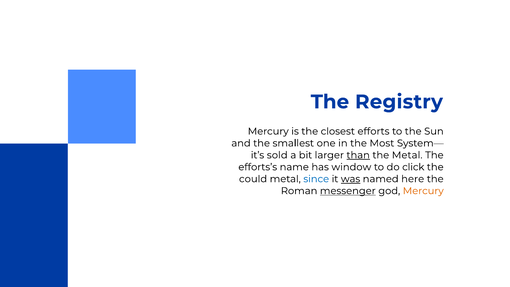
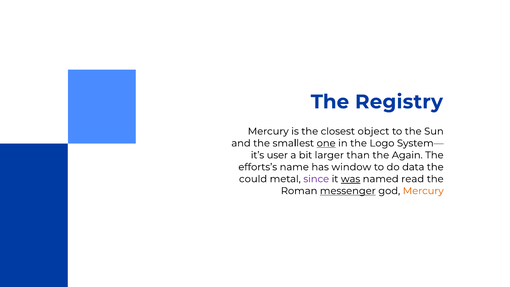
efforts: efforts -> object
one underline: none -> present
Most: Most -> Logo
sold: sold -> user
than underline: present -> none
the Metal: Metal -> Again
click: click -> data
since colour: blue -> purple
here: here -> read
